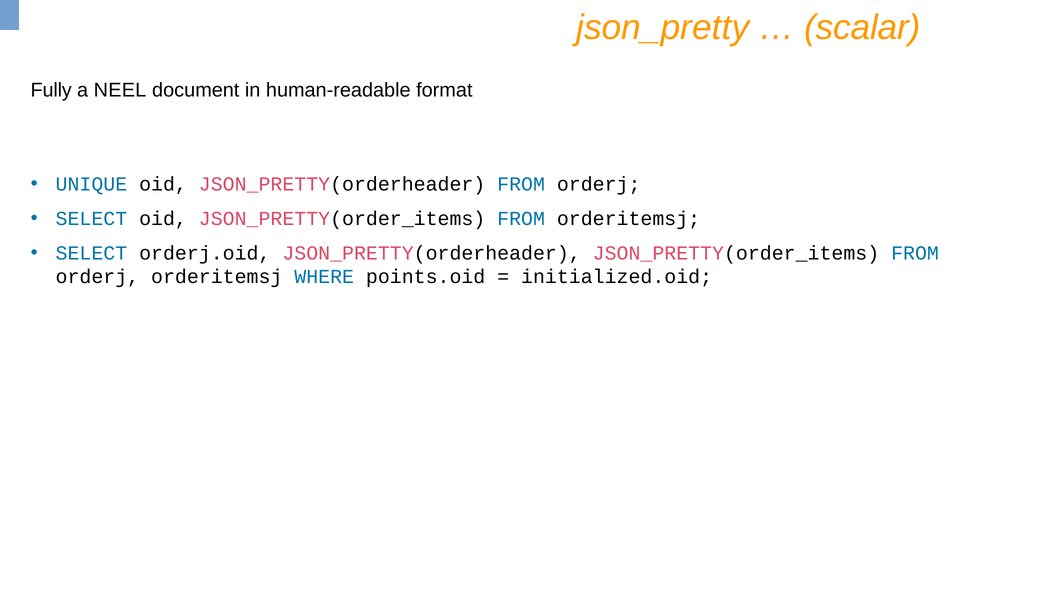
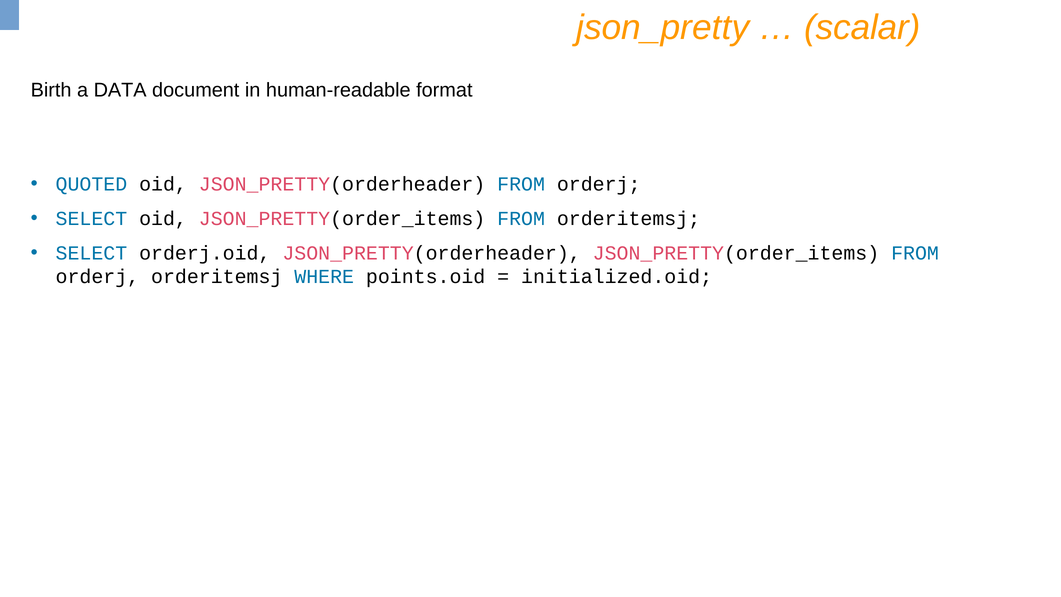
Fully: Fully -> Birth
NEEL: NEEL -> DATA
UNIQUE: UNIQUE -> QUOTED
